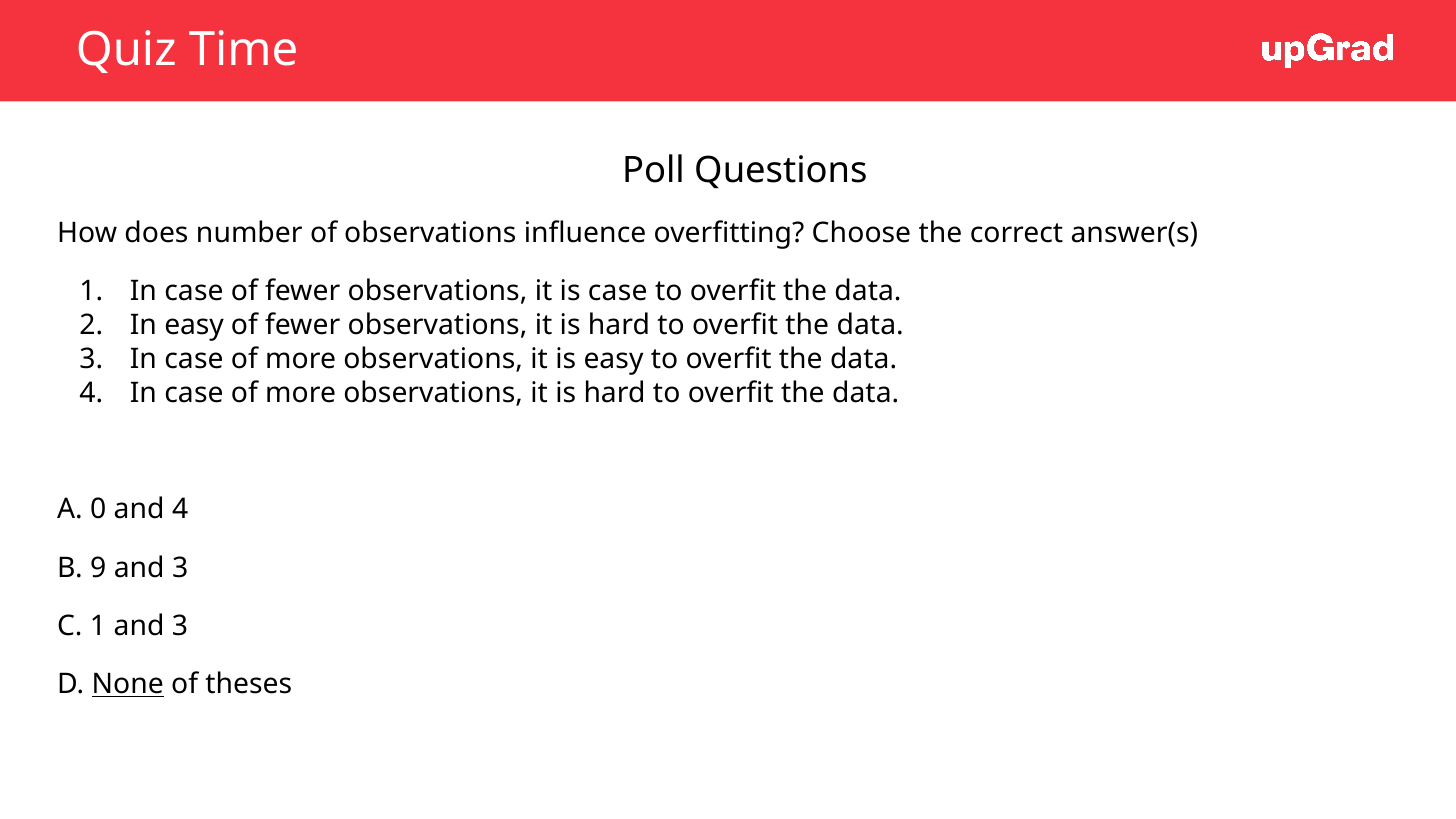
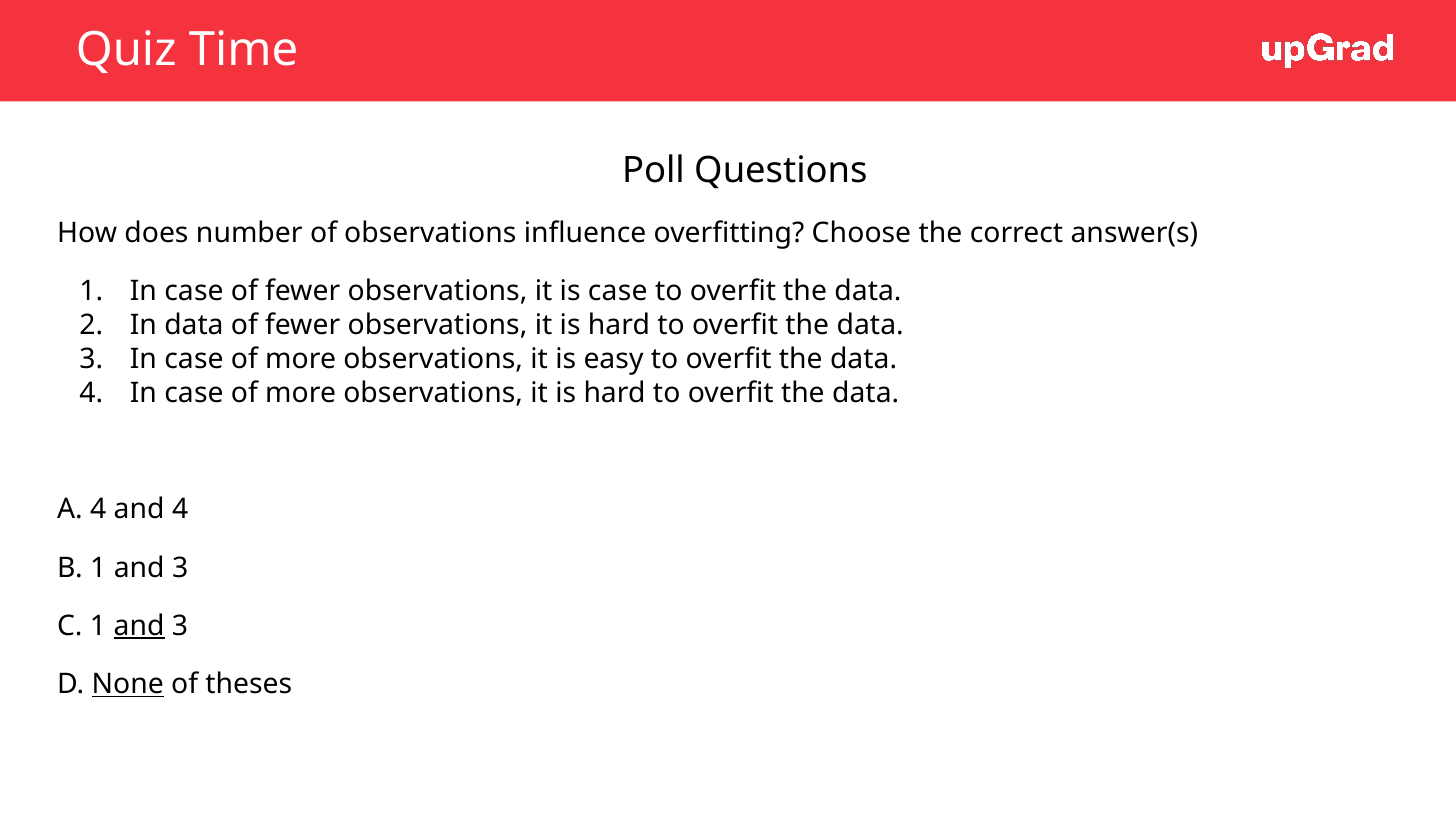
In easy: easy -> data
A 0: 0 -> 4
B 9: 9 -> 1
and at (139, 626) underline: none -> present
